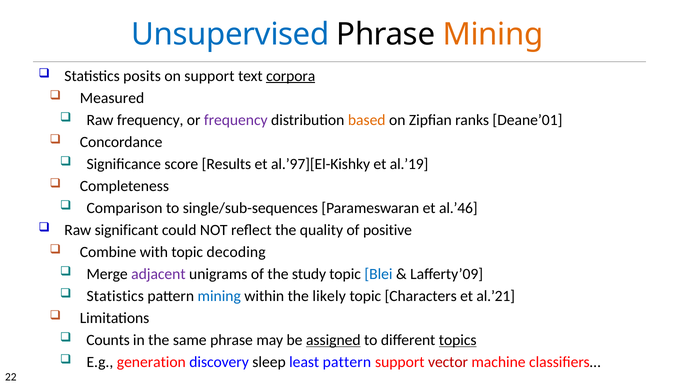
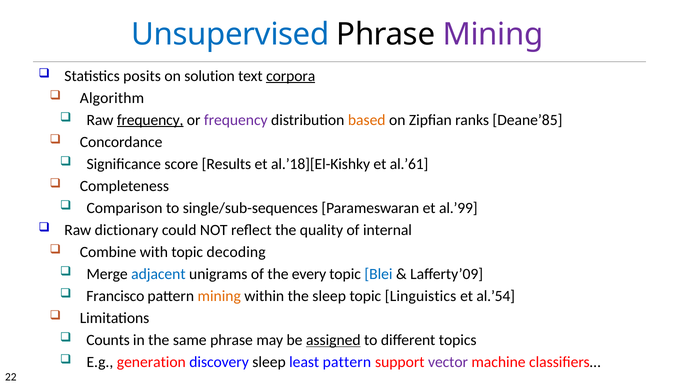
Mining at (493, 34) colour: orange -> purple
on support: support -> solution
Measured: Measured -> Algorithm
frequency at (150, 120) underline: none -> present
Deane’01: Deane’01 -> Deane’85
al.’97][El-Kishky: al.’97][El-Kishky -> al.’18][El-Kishky
al.’19: al.’19 -> al.’61
al.’46: al.’46 -> al.’99
significant: significant -> dictionary
positive: positive -> internal
adjacent colour: purple -> blue
study: study -> every
Statistics at (115, 296): Statistics -> Francisco
mining at (219, 296) colour: blue -> orange
the likely: likely -> sleep
Characters: Characters -> Linguistics
al.’21: al.’21 -> al.’54
topics underline: present -> none
vector colour: red -> purple
